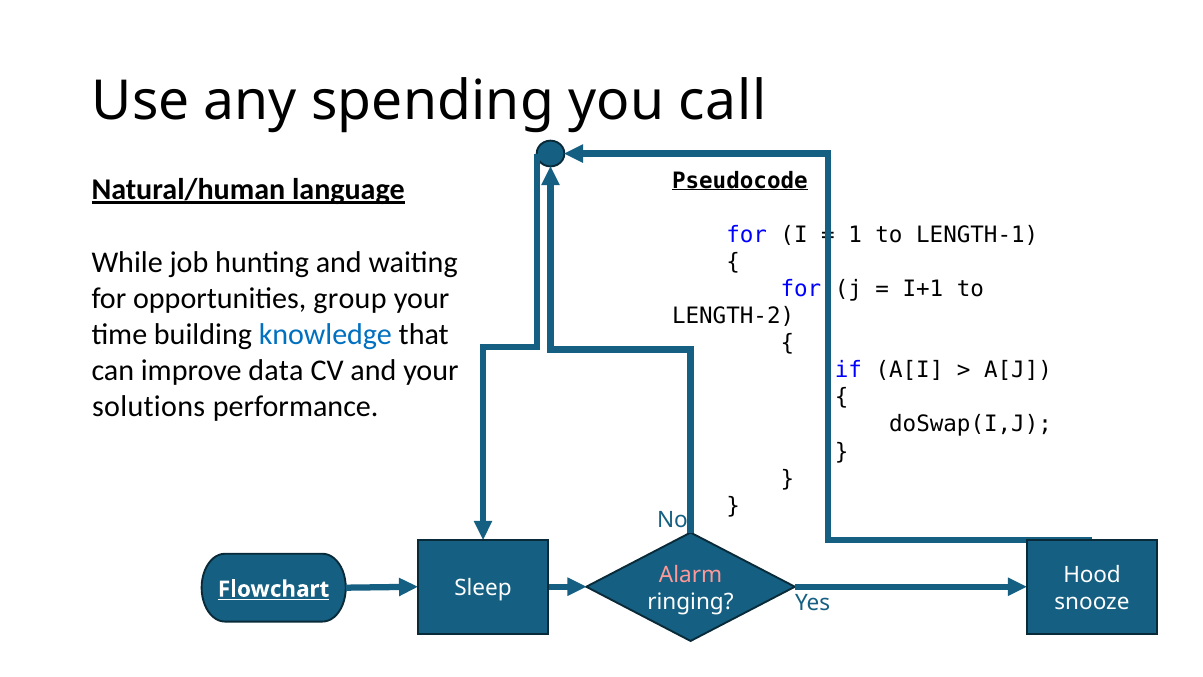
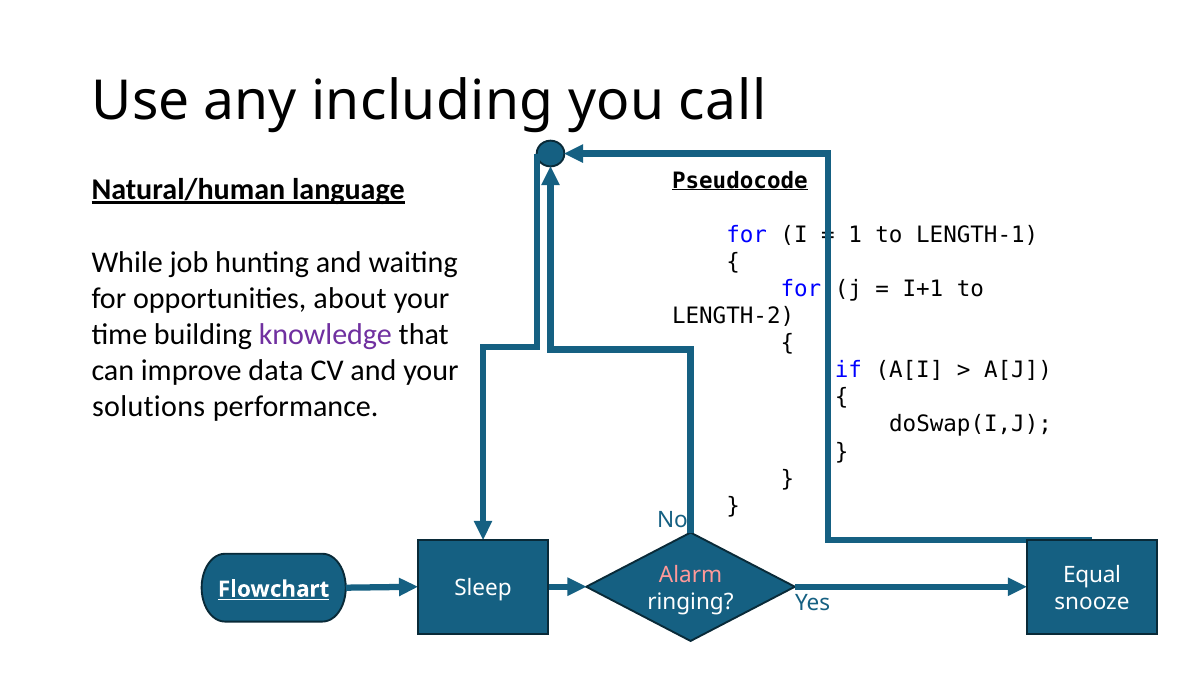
spending: spending -> including
group: group -> about
knowledge colour: blue -> purple
Hood: Hood -> Equal
